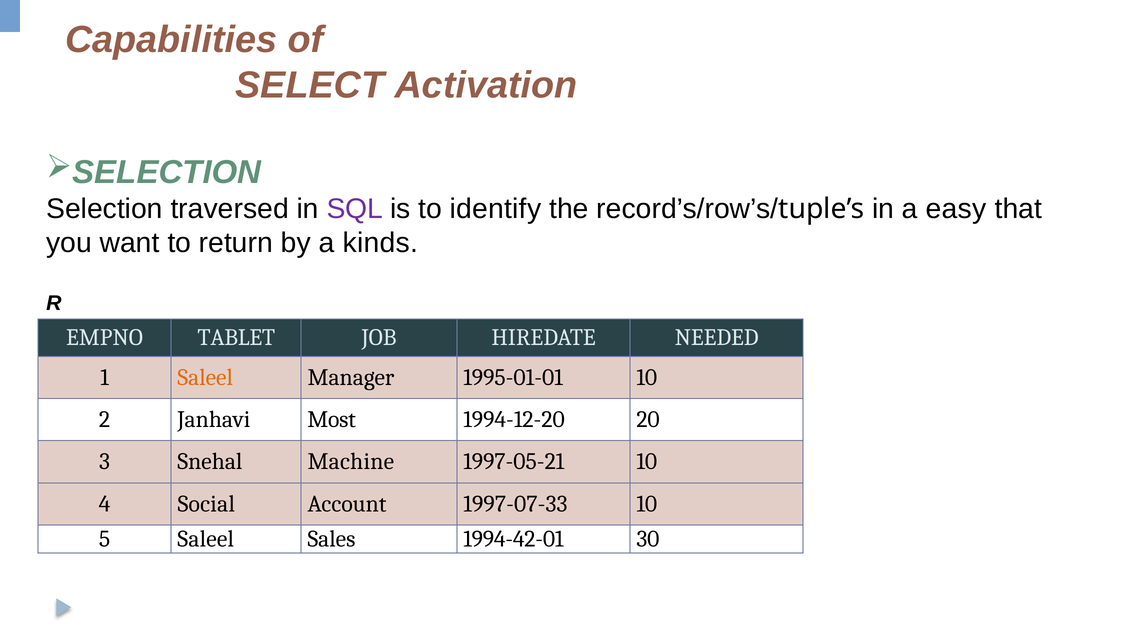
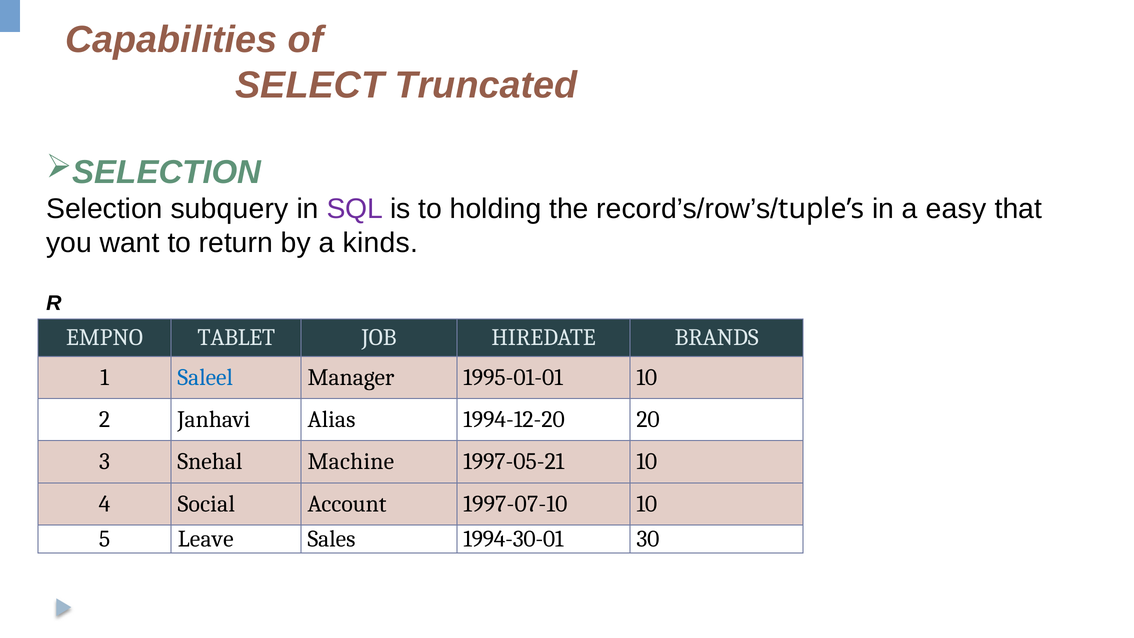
Activation: Activation -> Truncated
traversed: traversed -> subquery
identify: identify -> holding
NEEDED: NEEDED -> BRANDS
Saleel at (205, 377) colour: orange -> blue
Most: Most -> Alias
1997-07-33: 1997-07-33 -> 1997-07-10
5 Saleel: Saleel -> Leave
1994-42-01: 1994-42-01 -> 1994-30-01
